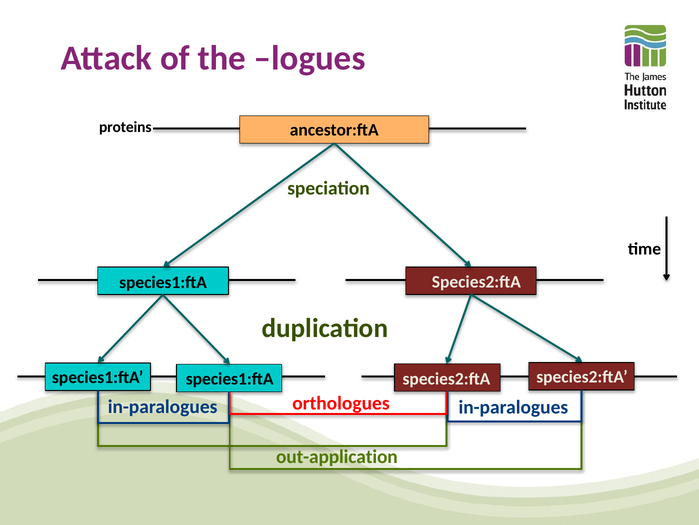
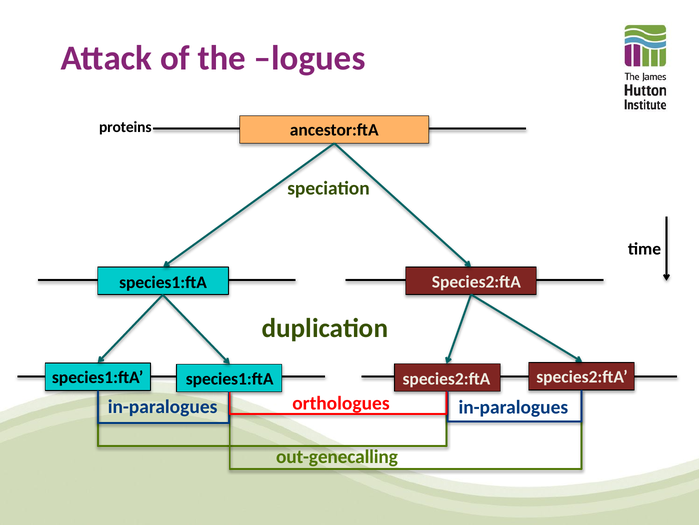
out-application: out-application -> out-genecalling
